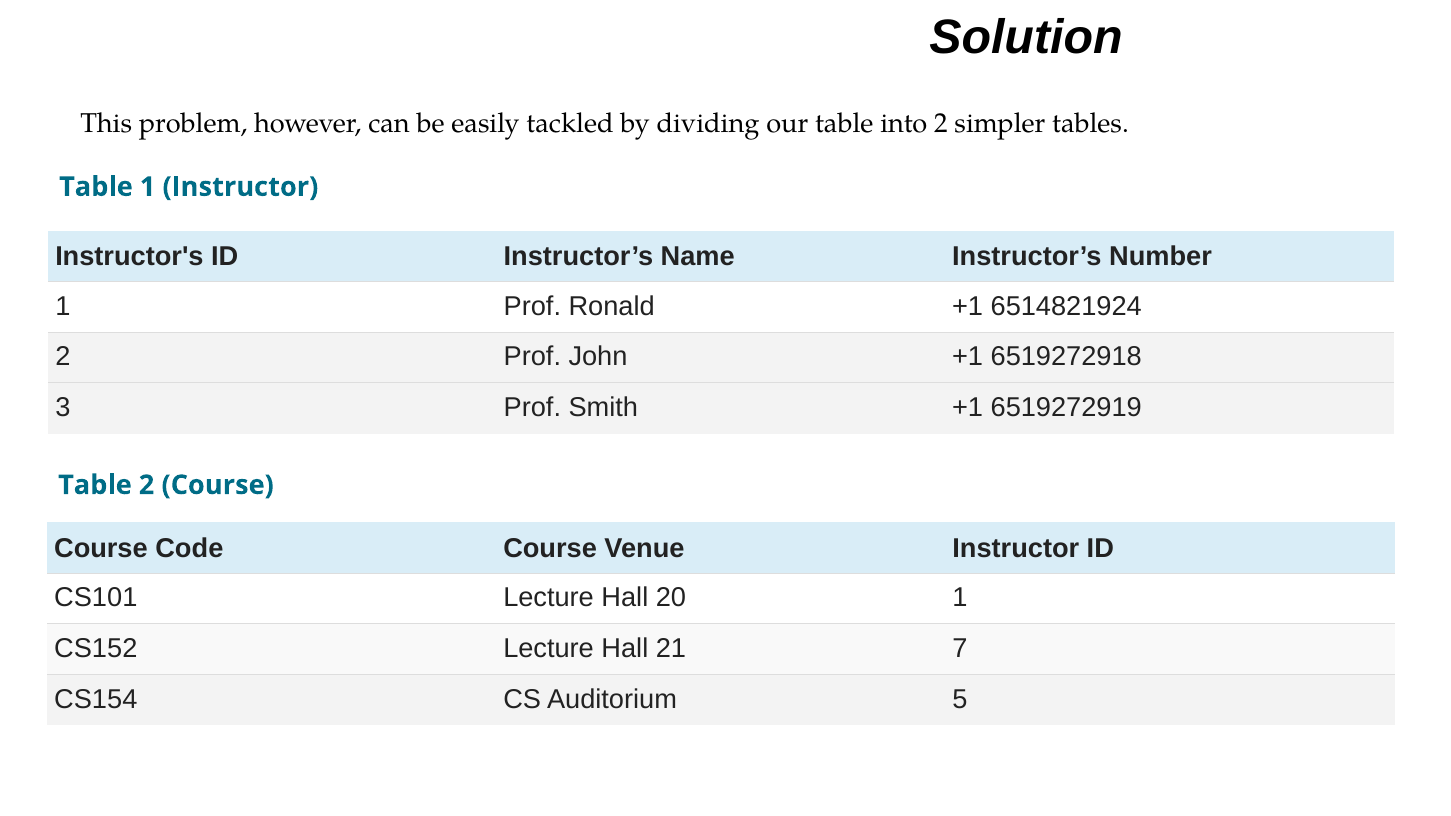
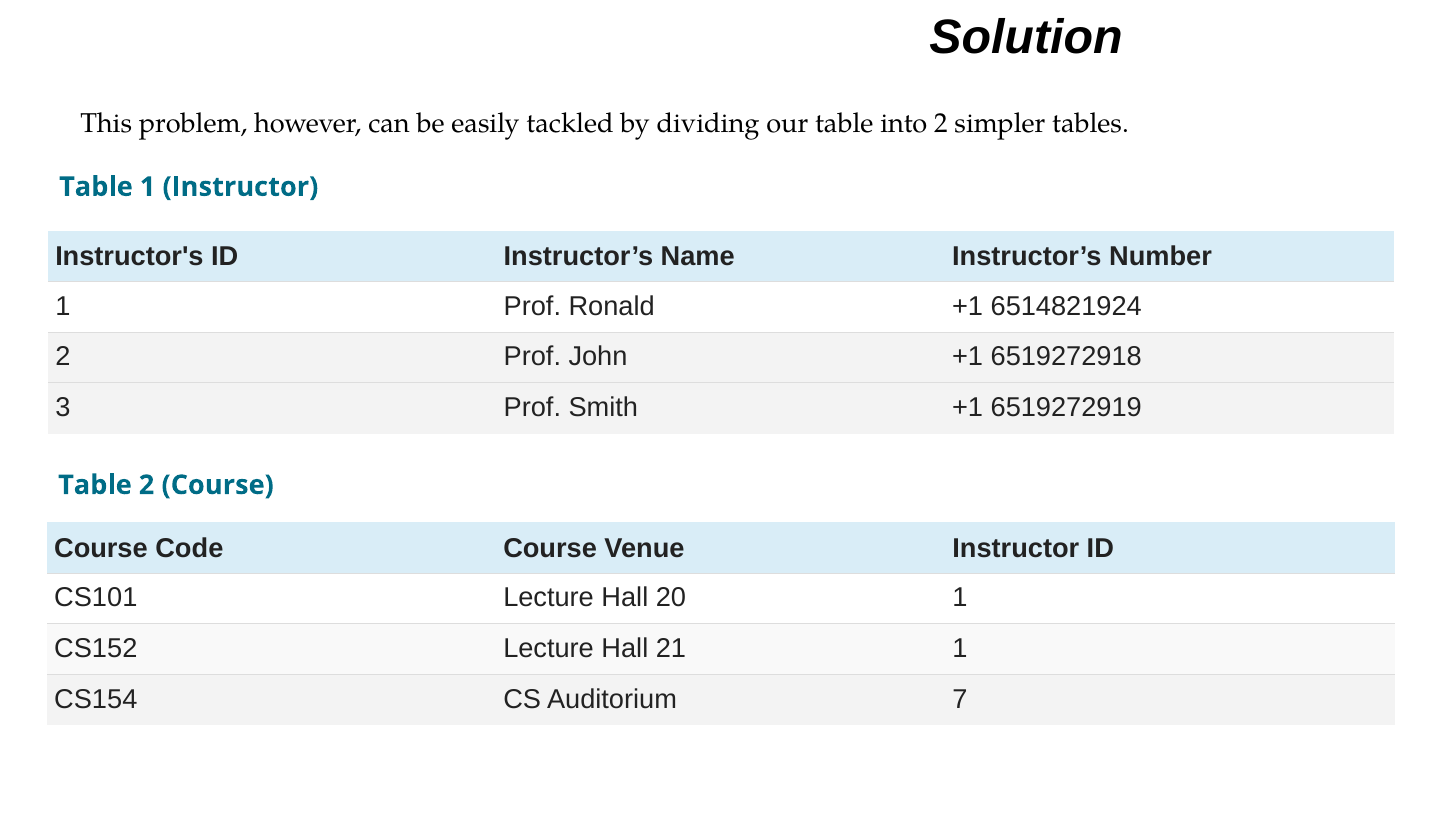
21 7: 7 -> 1
5: 5 -> 7
